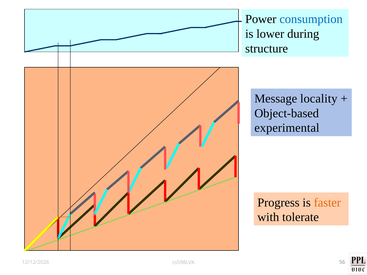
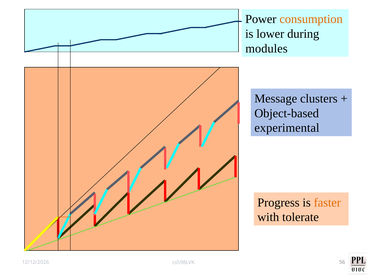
consumption colour: blue -> orange
structure: structure -> modules
locality: locality -> clusters
